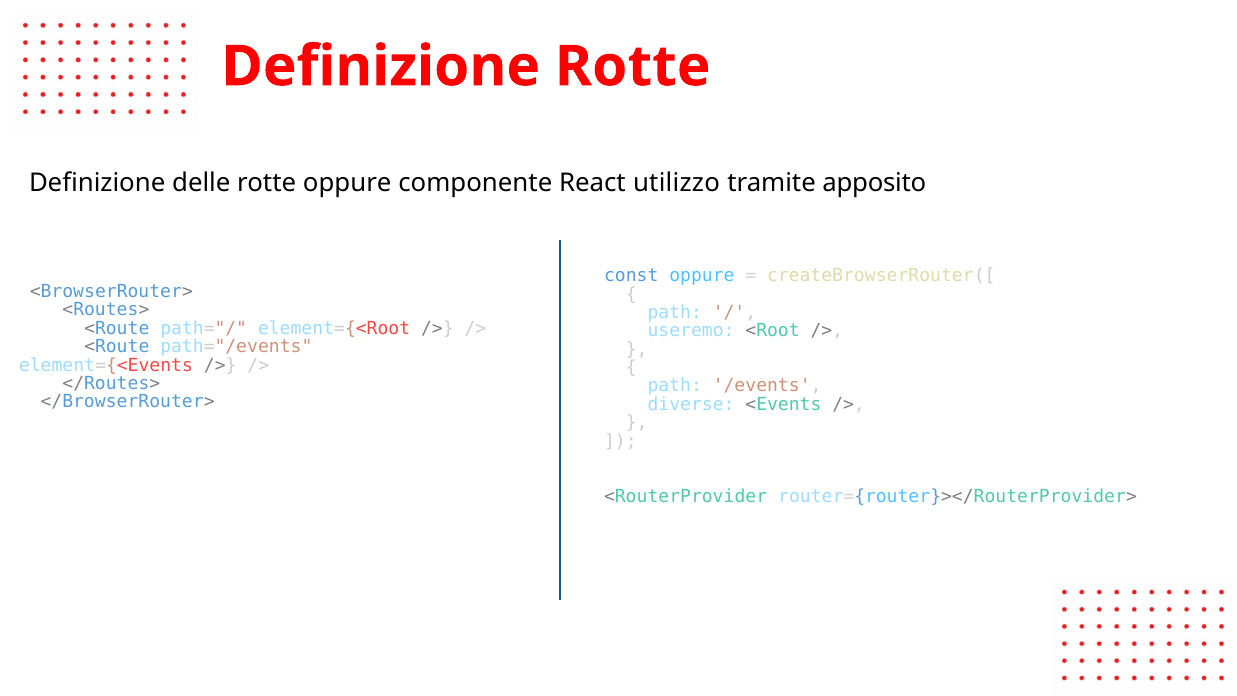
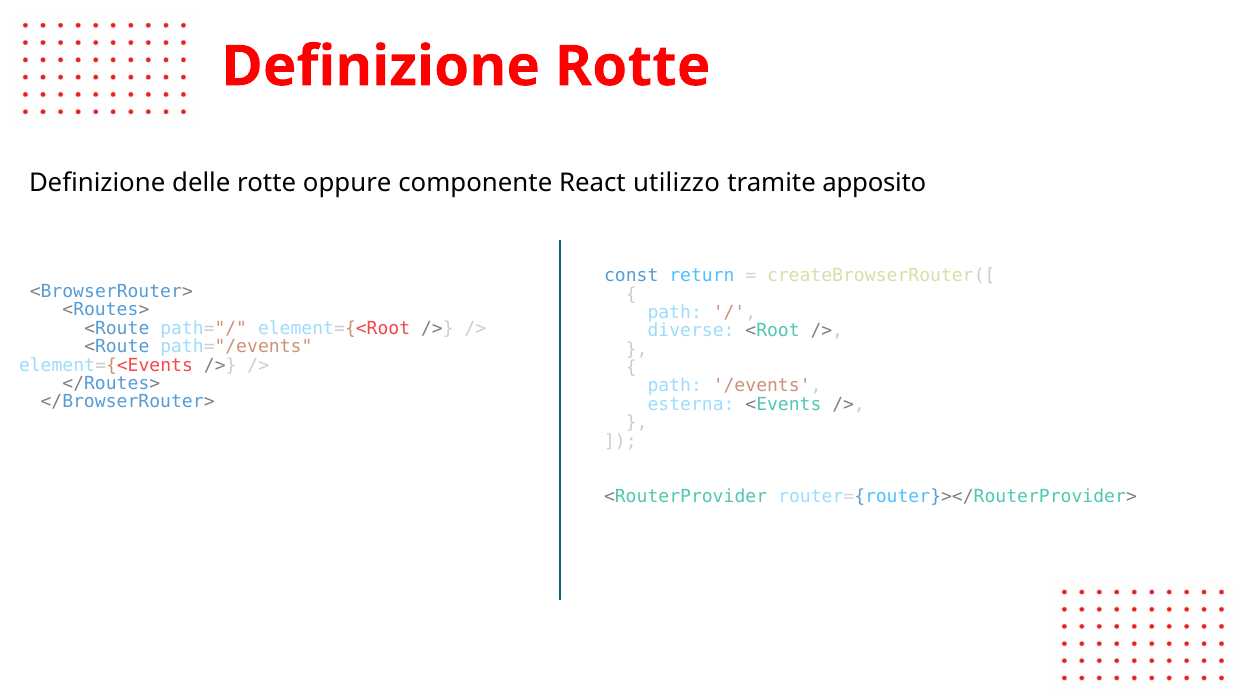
const oppure: oppure -> return
useremo: useremo -> diverse
diverse: diverse -> esterna
